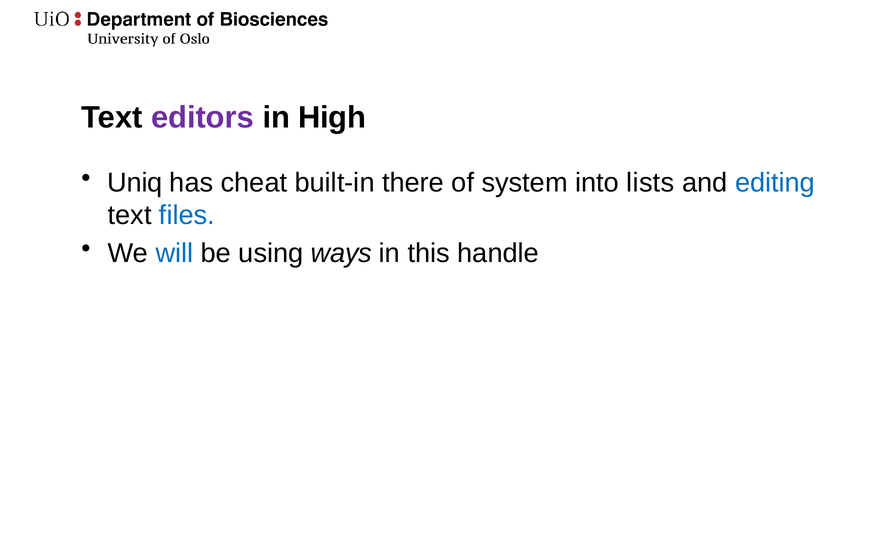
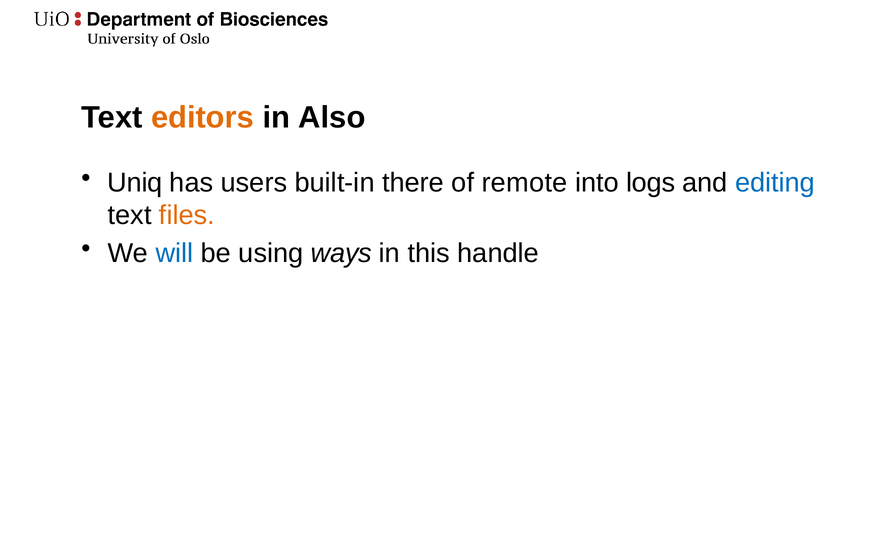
editors colour: purple -> orange
High: High -> Also
cheat: cheat -> users
system: system -> remote
lists: lists -> logs
files colour: blue -> orange
